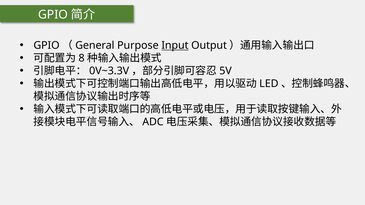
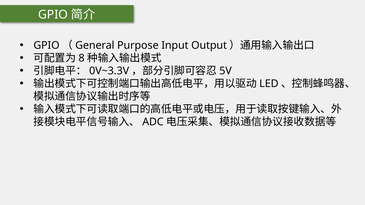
Input underline: present -> none
